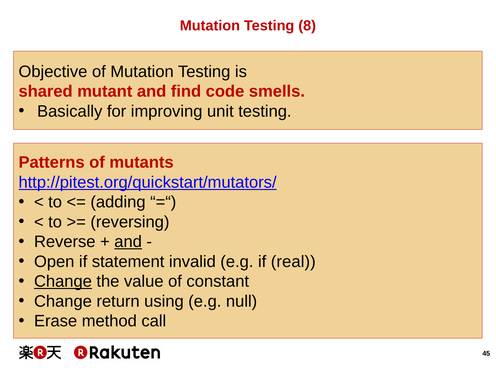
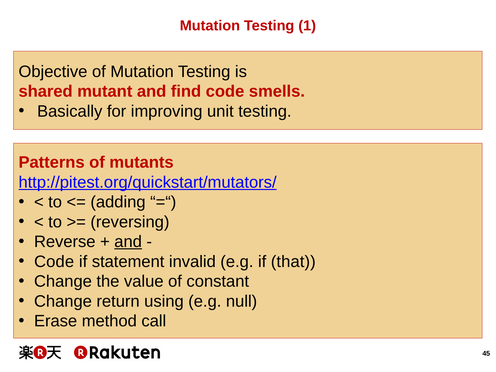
8: 8 -> 1
Open at (54, 262): Open -> Code
real: real -> that
Change at (63, 281) underline: present -> none
